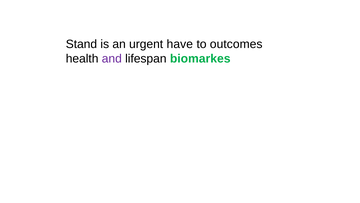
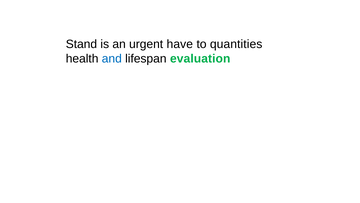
outcomes: outcomes -> quantities
and colour: purple -> blue
biomarkes: biomarkes -> evaluation
